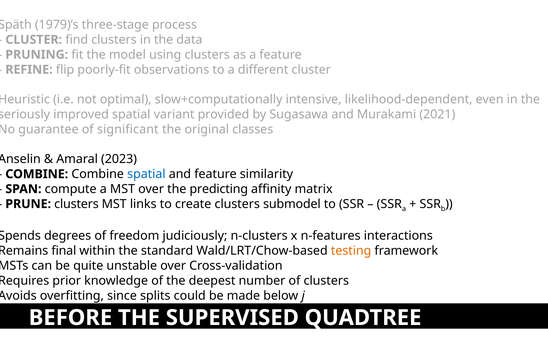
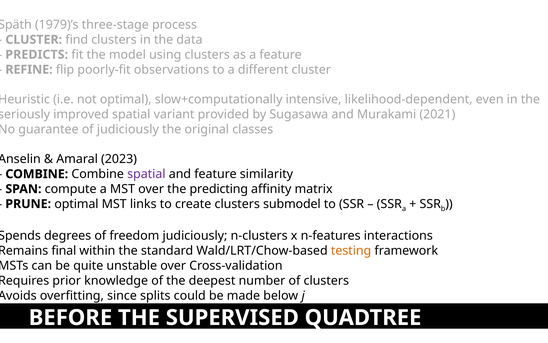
PRUNING: PRUNING -> PREDICTS
of significant: significant -> judiciously
spatial at (146, 174) colour: blue -> purple
PRUNE clusters: clusters -> optimal
